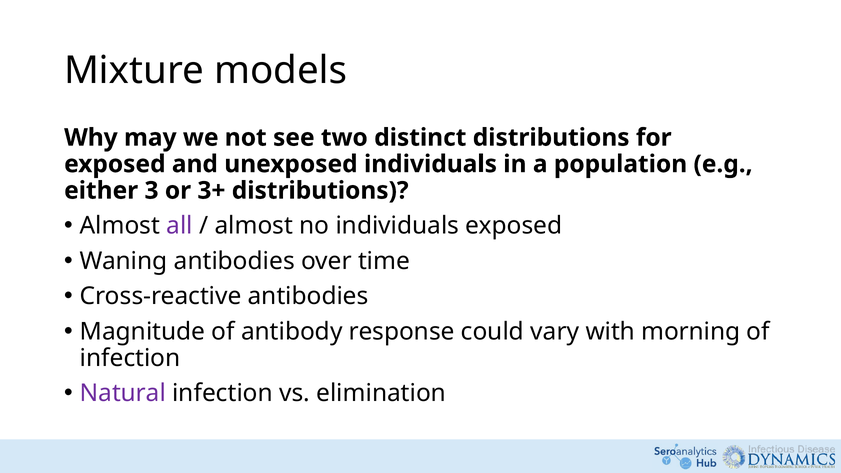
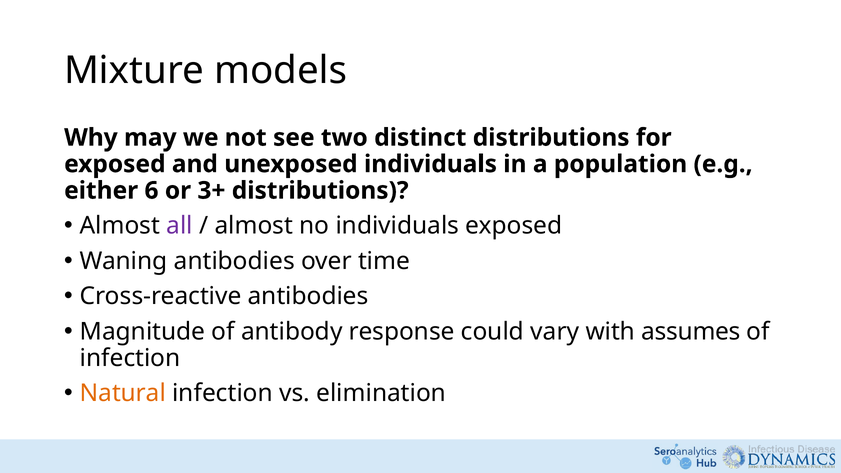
3: 3 -> 6
morning: morning -> assumes
Natural colour: purple -> orange
